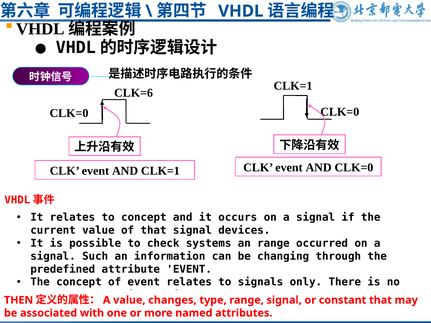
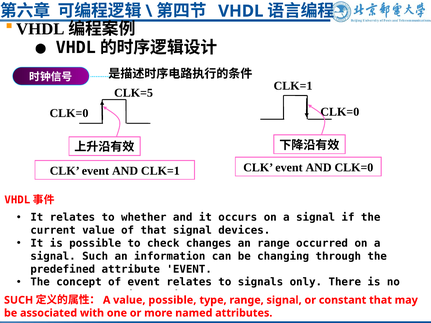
CLK=6: CLK=6 -> CLK=5
to concept: concept -> whether
systems: systems -> changes
THEN at (19, 300): THEN -> SUCH
value changes: changes -> possible
